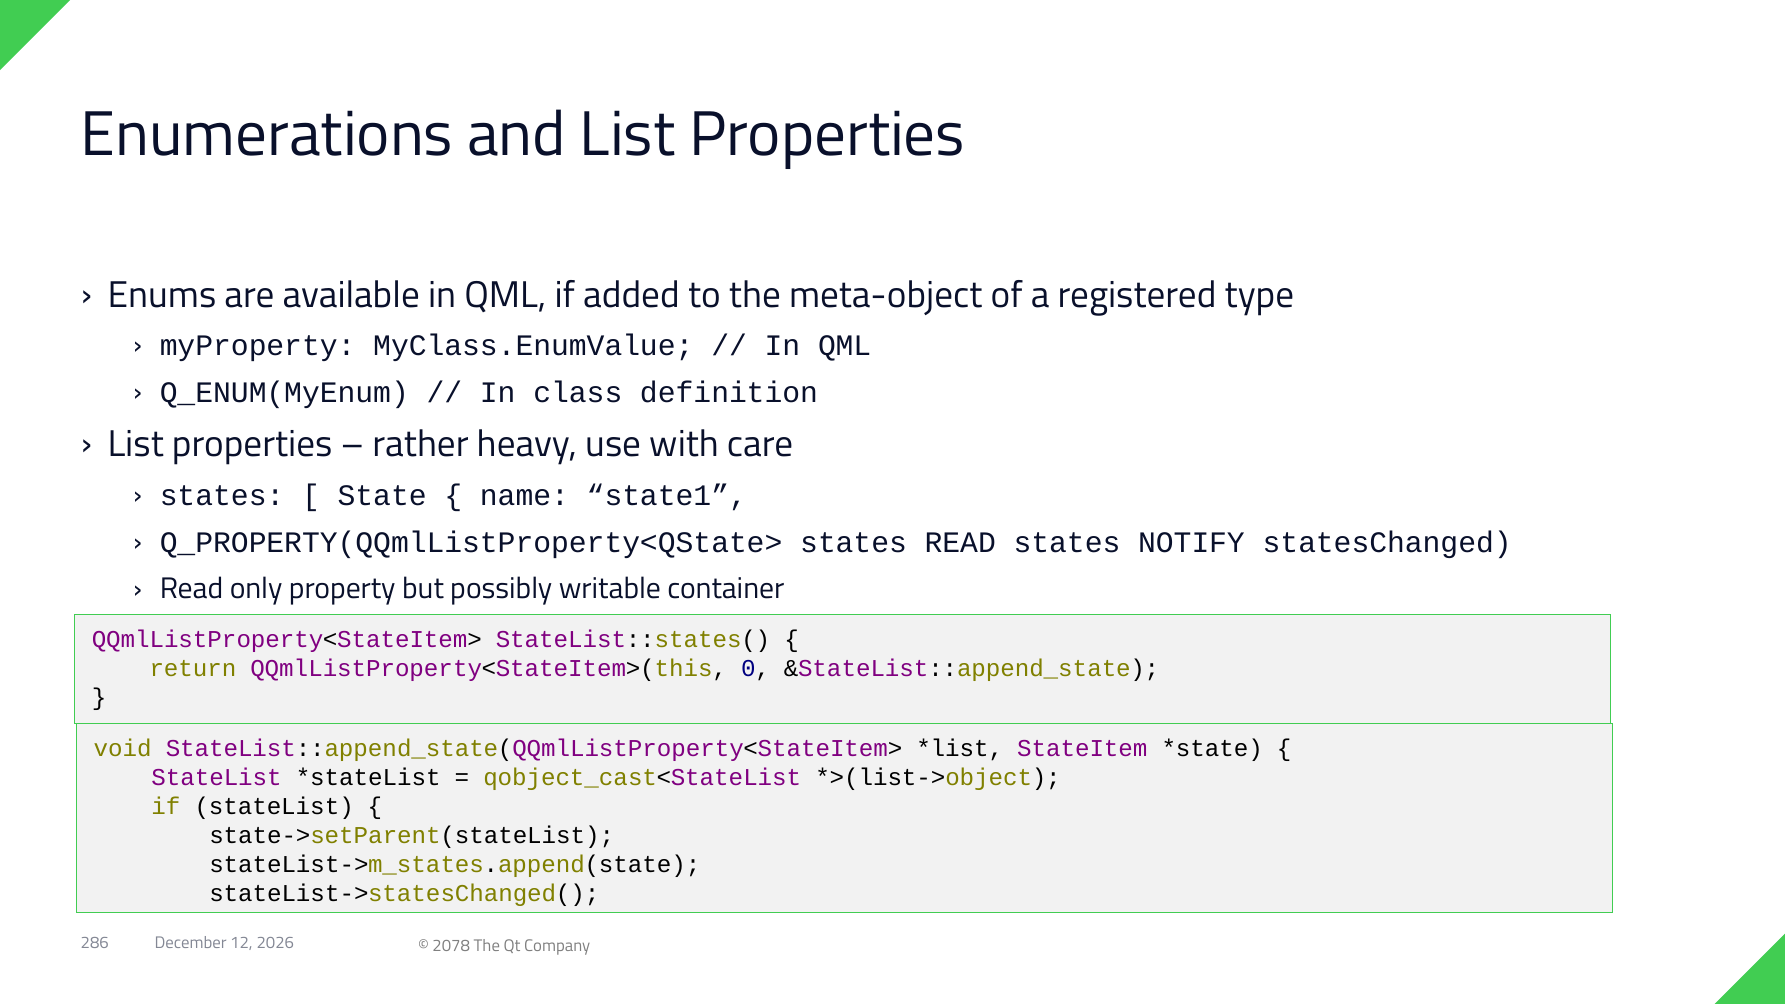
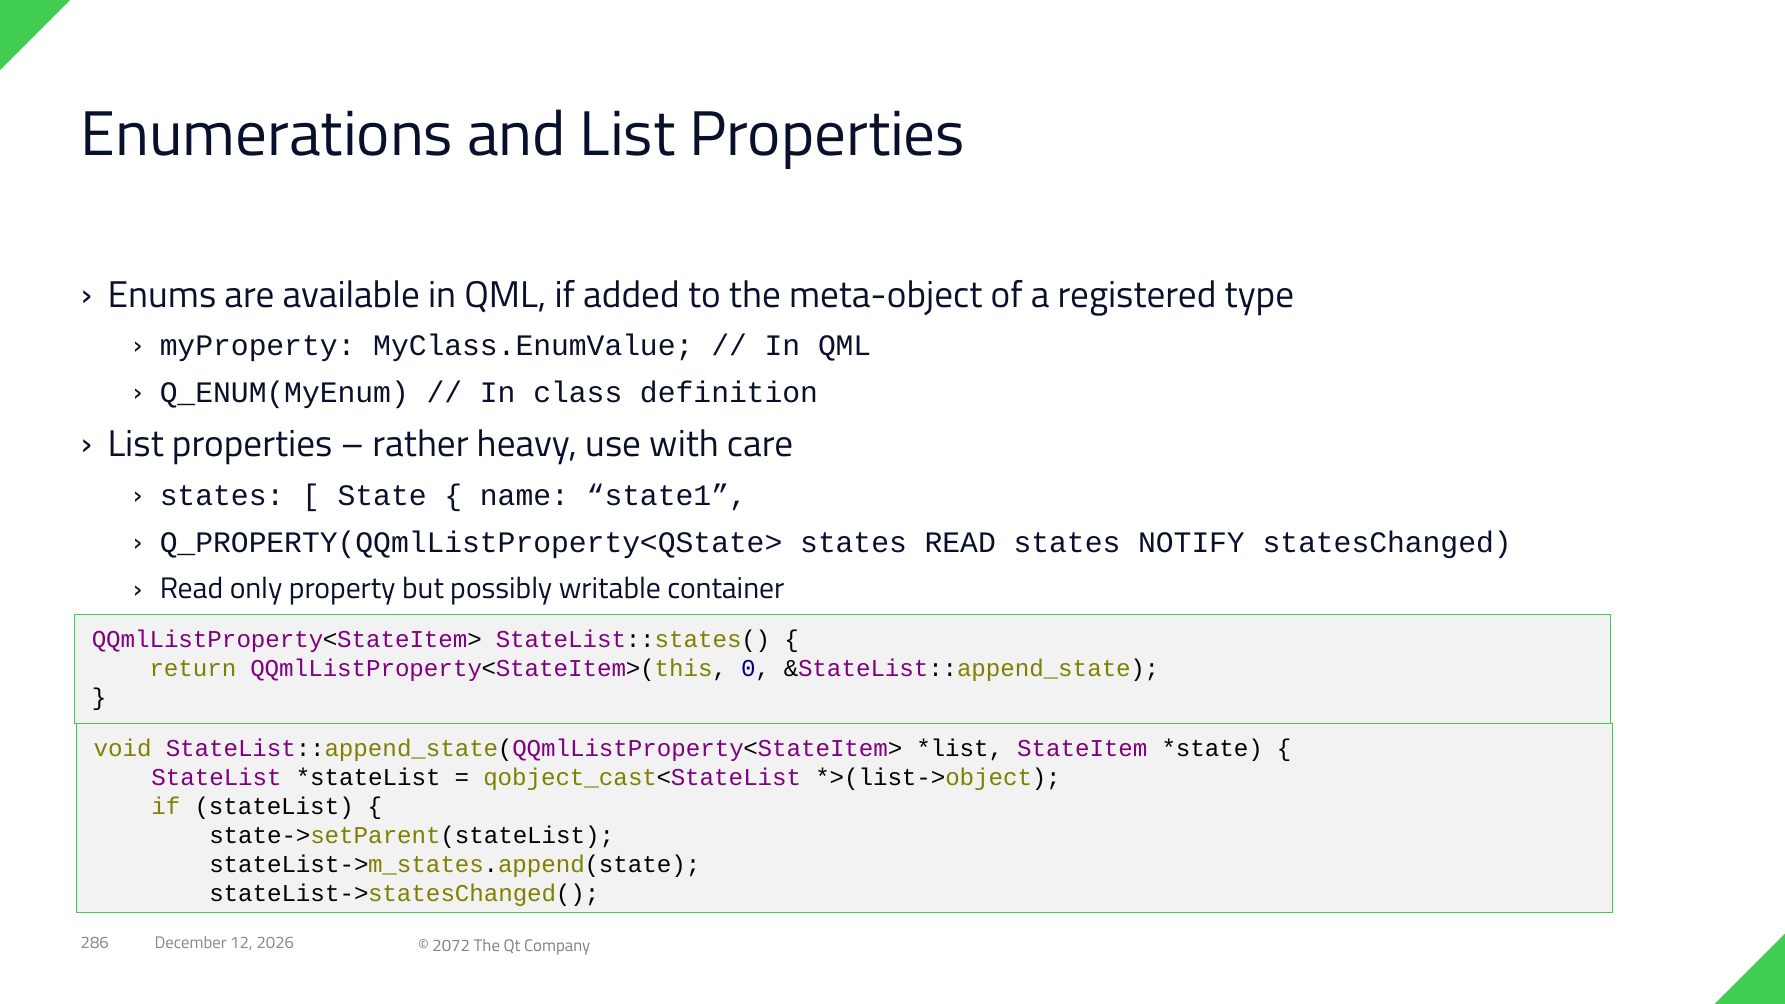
2078: 2078 -> 2072
